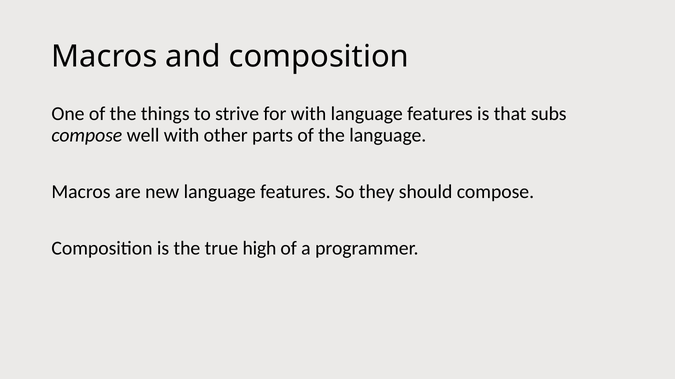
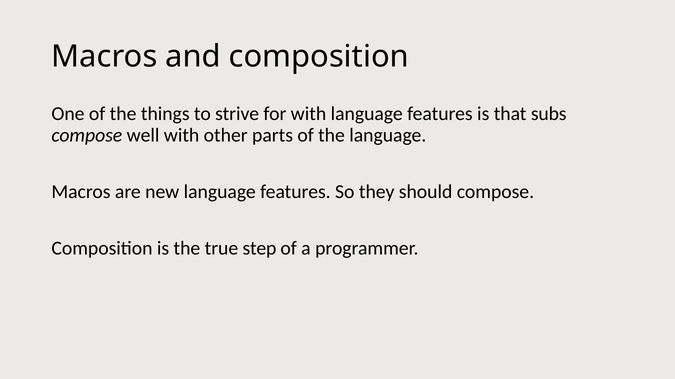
high: high -> step
